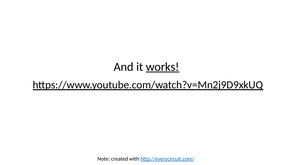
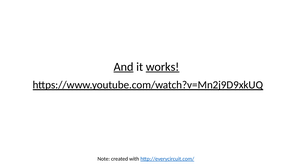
And underline: none -> present
